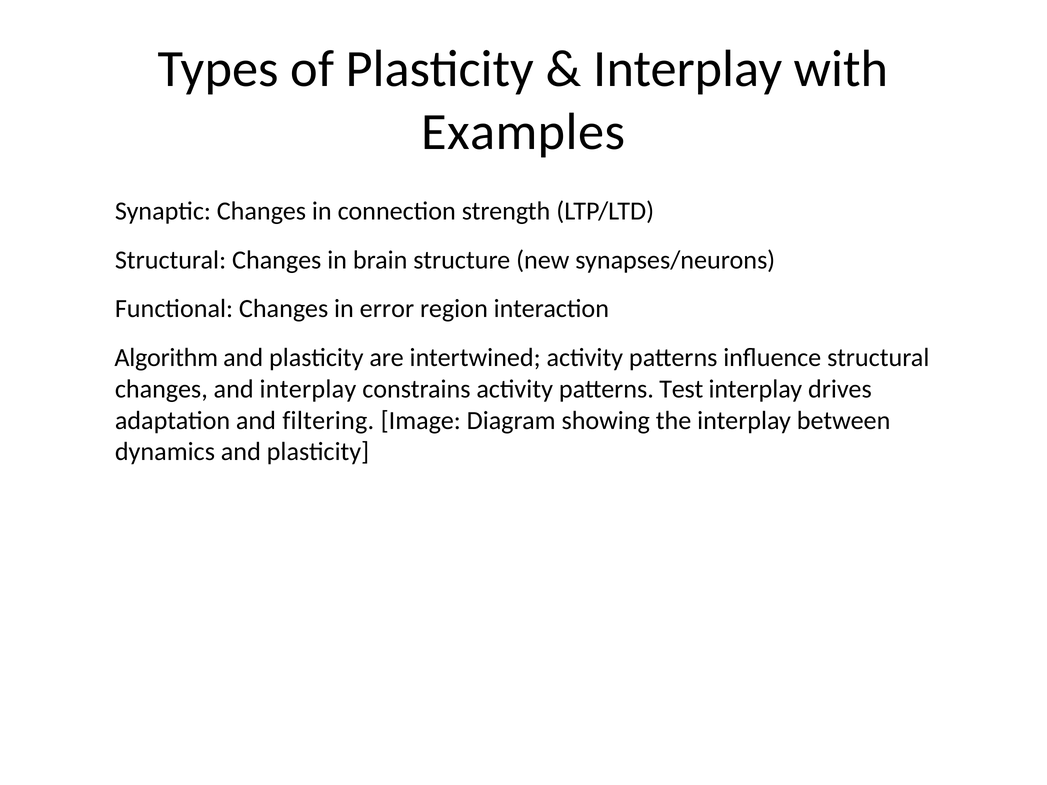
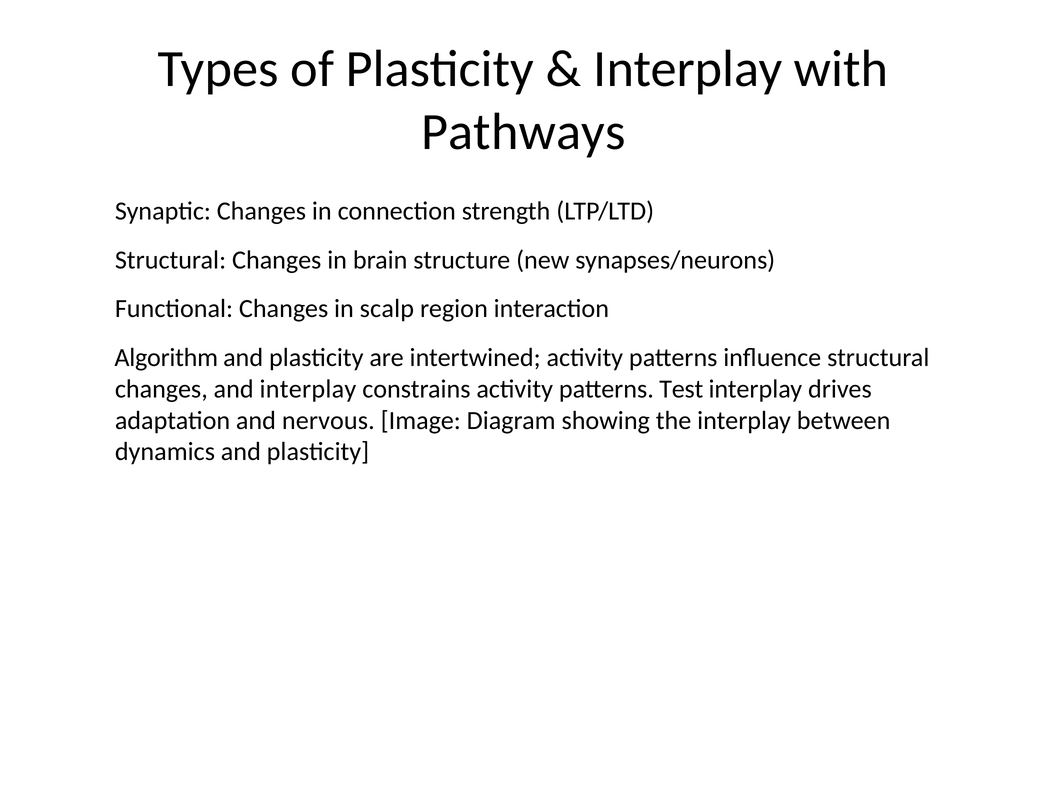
Examples: Examples -> Pathways
error: error -> scalp
filtering: filtering -> nervous
